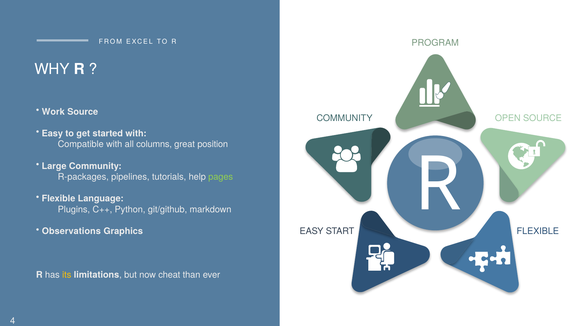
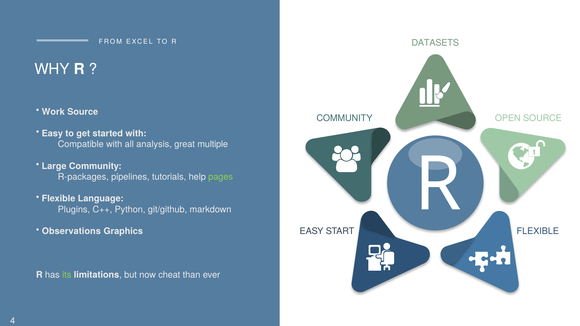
PROGRAM: PROGRAM -> DATASETS
columns: columns -> analysis
position: position -> multiple
its colour: yellow -> light green
